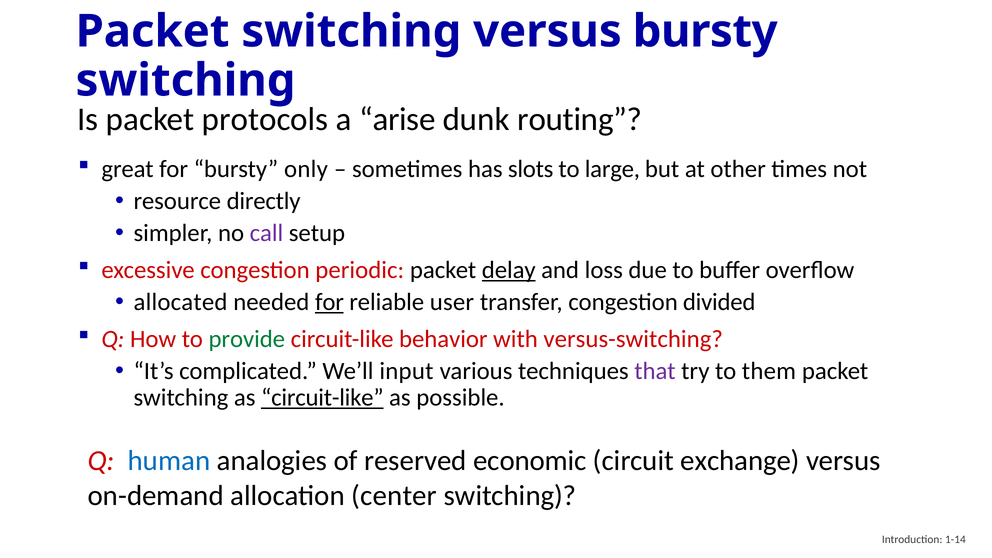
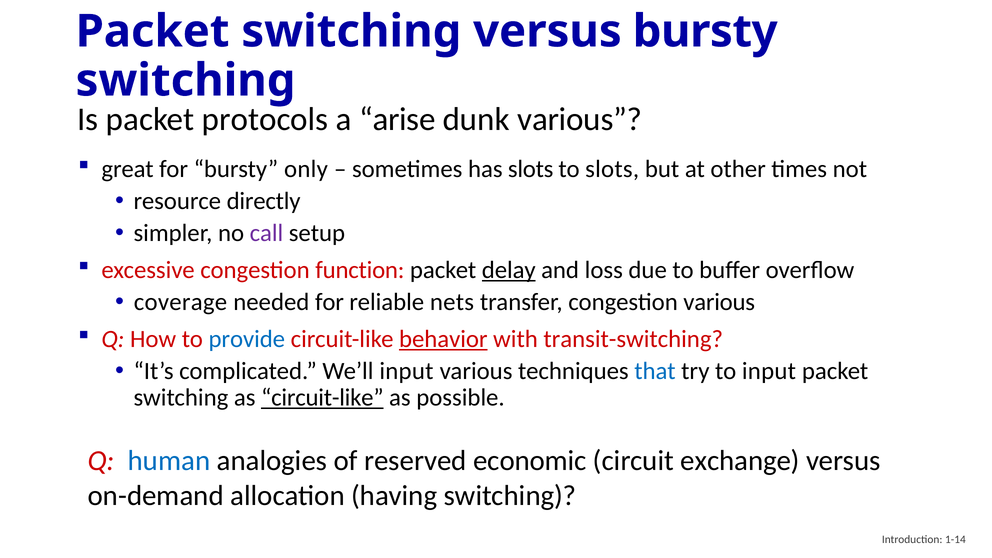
dunk routing: routing -> various
to large: large -> slots
periodic: periodic -> function
allocated: allocated -> coverage
for at (329, 302) underline: present -> none
user: user -> nets
congestion divided: divided -> various
provide colour: green -> blue
behavior underline: none -> present
versus-switching: versus-switching -> transit-switching
that colour: purple -> blue
to them: them -> input
center: center -> having
